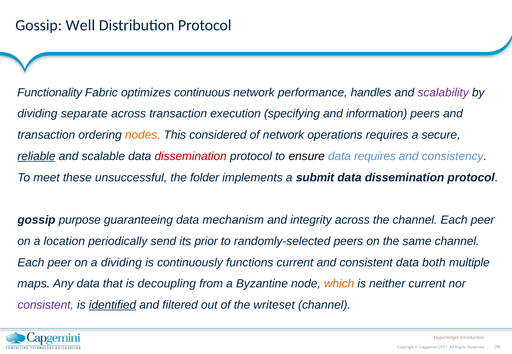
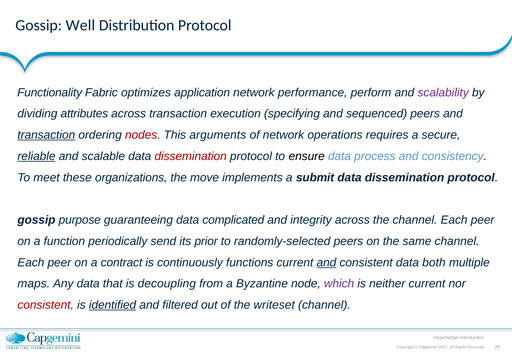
continuous: continuous -> application
handles: handles -> perform
separate: separate -> attributes
information: information -> sequenced
transaction at (46, 135) underline: none -> present
nodes colour: orange -> red
considered: considered -> arguments
data requires: requires -> process
unsuccessful: unsuccessful -> organizations
folder: folder -> move
mechanism: mechanism -> complicated
location: location -> function
a dividing: dividing -> contract
and at (326, 263) underline: none -> present
which colour: orange -> purple
consistent at (46, 305) colour: purple -> red
